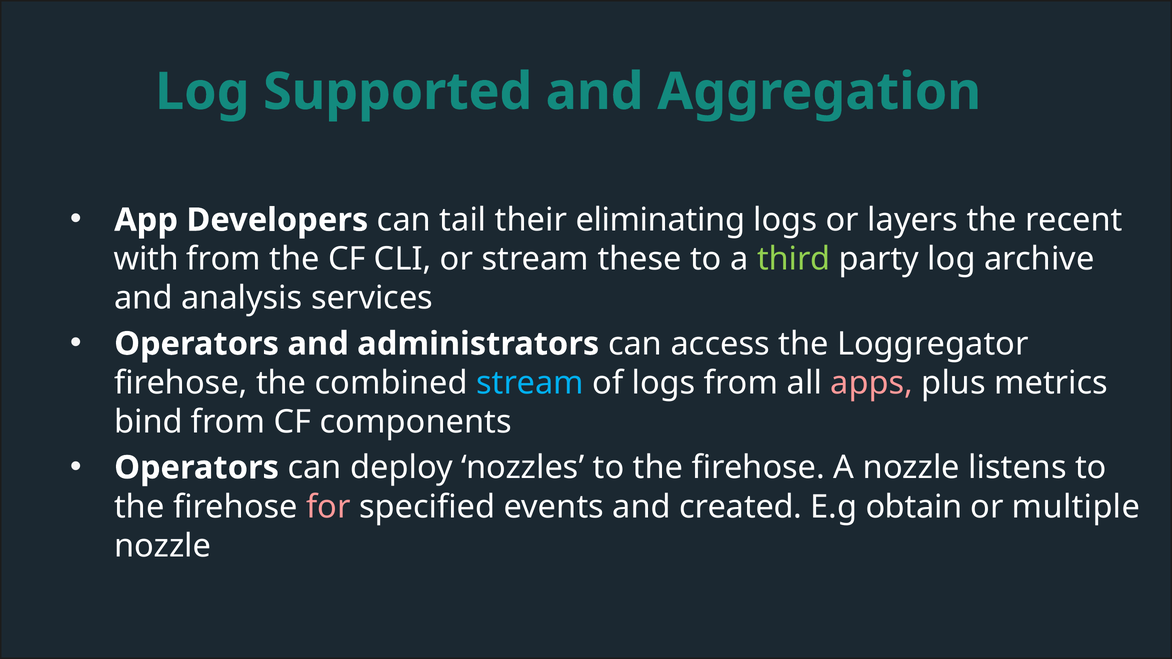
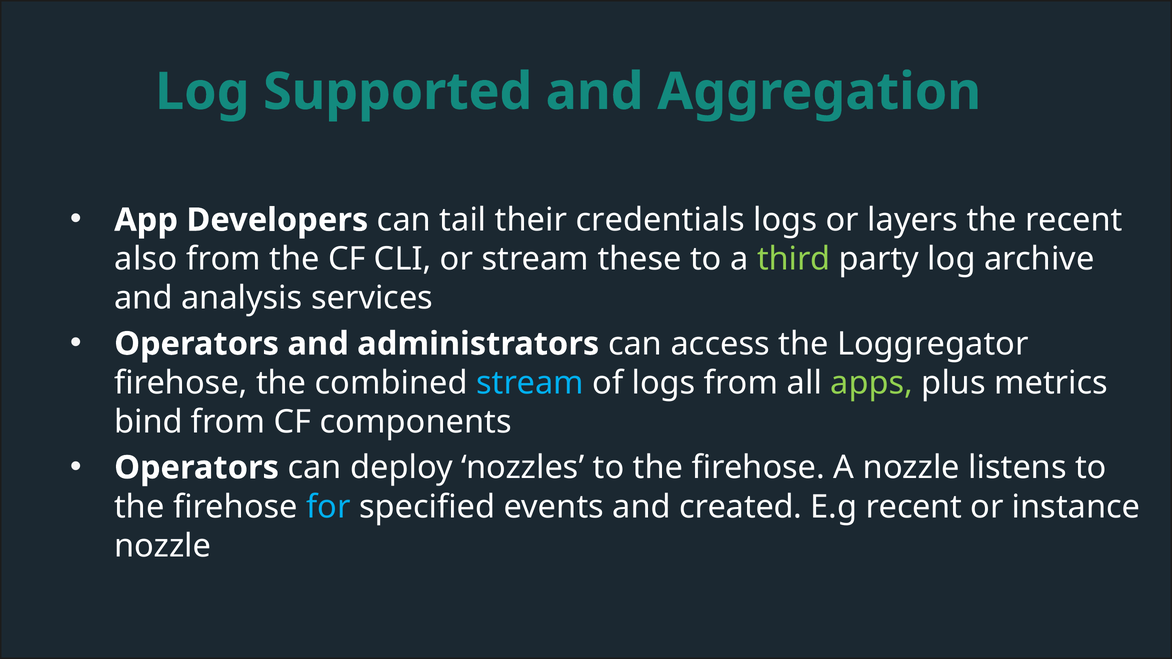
eliminating: eliminating -> credentials
with: with -> also
apps colour: pink -> light green
for colour: pink -> light blue
E.g obtain: obtain -> recent
multiple: multiple -> instance
